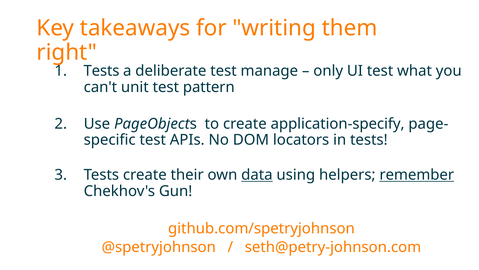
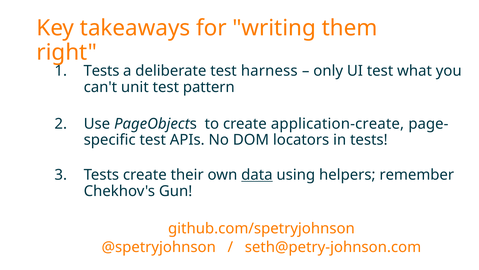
manage: manage -> harness
application-specify: application-specify -> application-create
remember underline: present -> none
